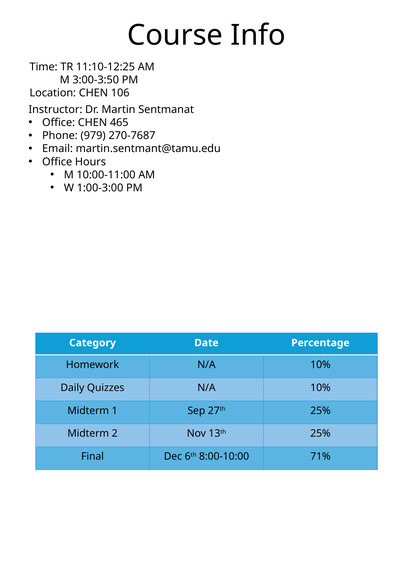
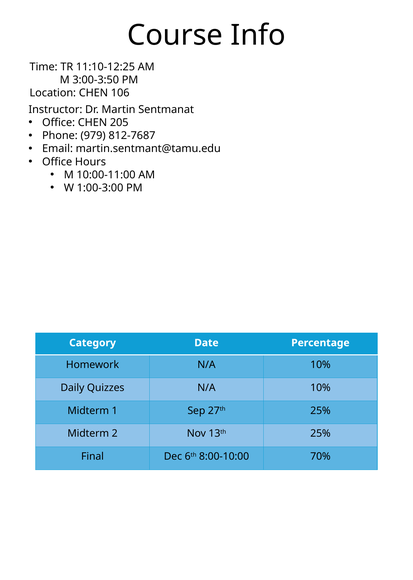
465: 465 -> 205
270-7687: 270-7687 -> 812-7687
71%: 71% -> 70%
